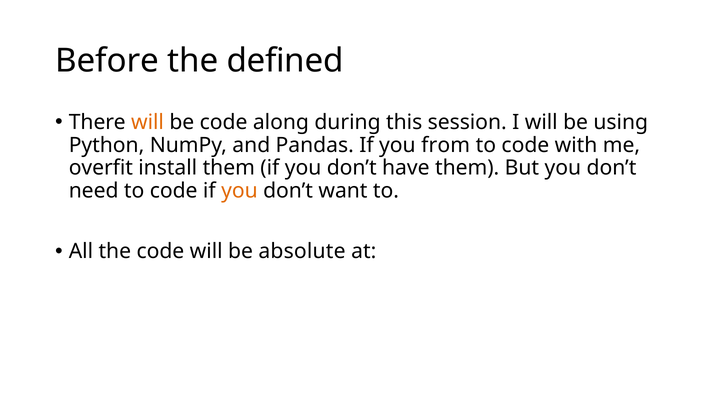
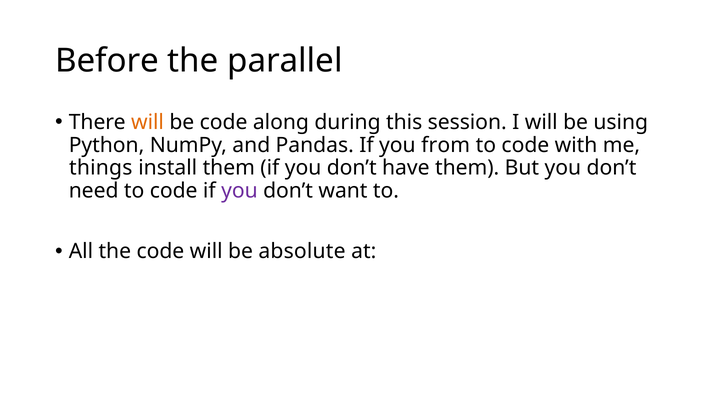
defined: defined -> parallel
overfit: overfit -> things
you at (239, 191) colour: orange -> purple
